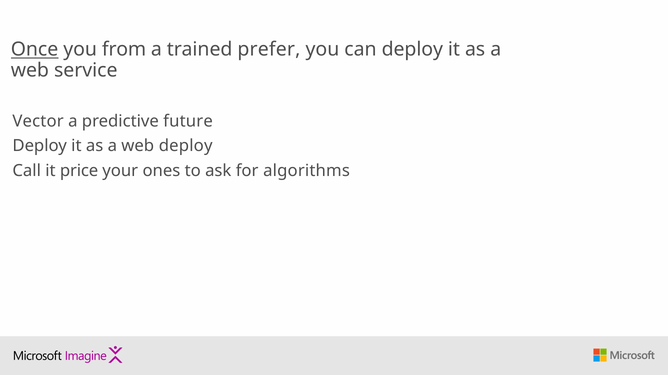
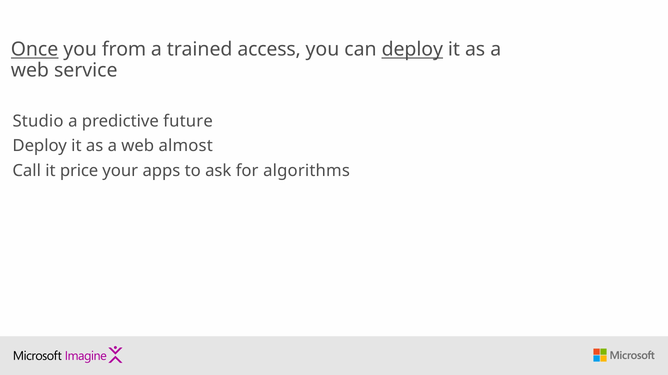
prefer: prefer -> access
deploy at (412, 50) underline: none -> present
Vector: Vector -> Studio
web deploy: deploy -> almost
ones: ones -> apps
